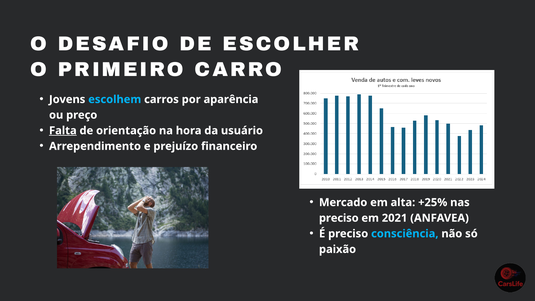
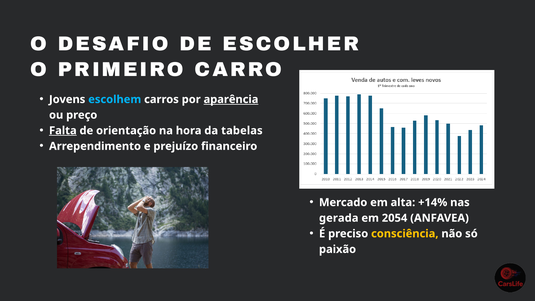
aparência underline: none -> present
usuário: usuário -> tabelas
+25%: +25% -> +14%
preciso at (339, 218): preciso -> gerada
2021: 2021 -> 2054
consciência colour: light blue -> yellow
